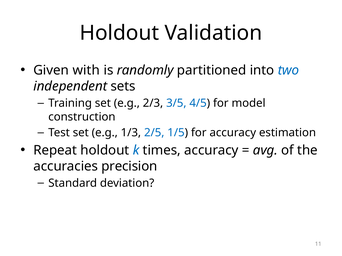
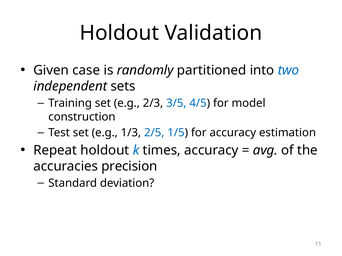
with: with -> case
